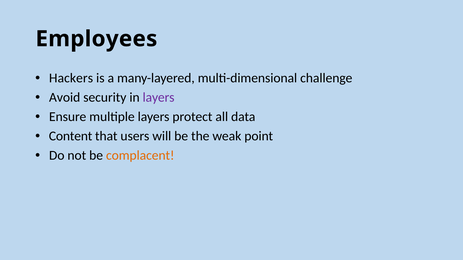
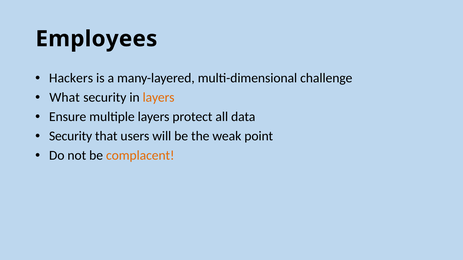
Avoid: Avoid -> What
layers at (159, 98) colour: purple -> orange
Content at (71, 136): Content -> Security
